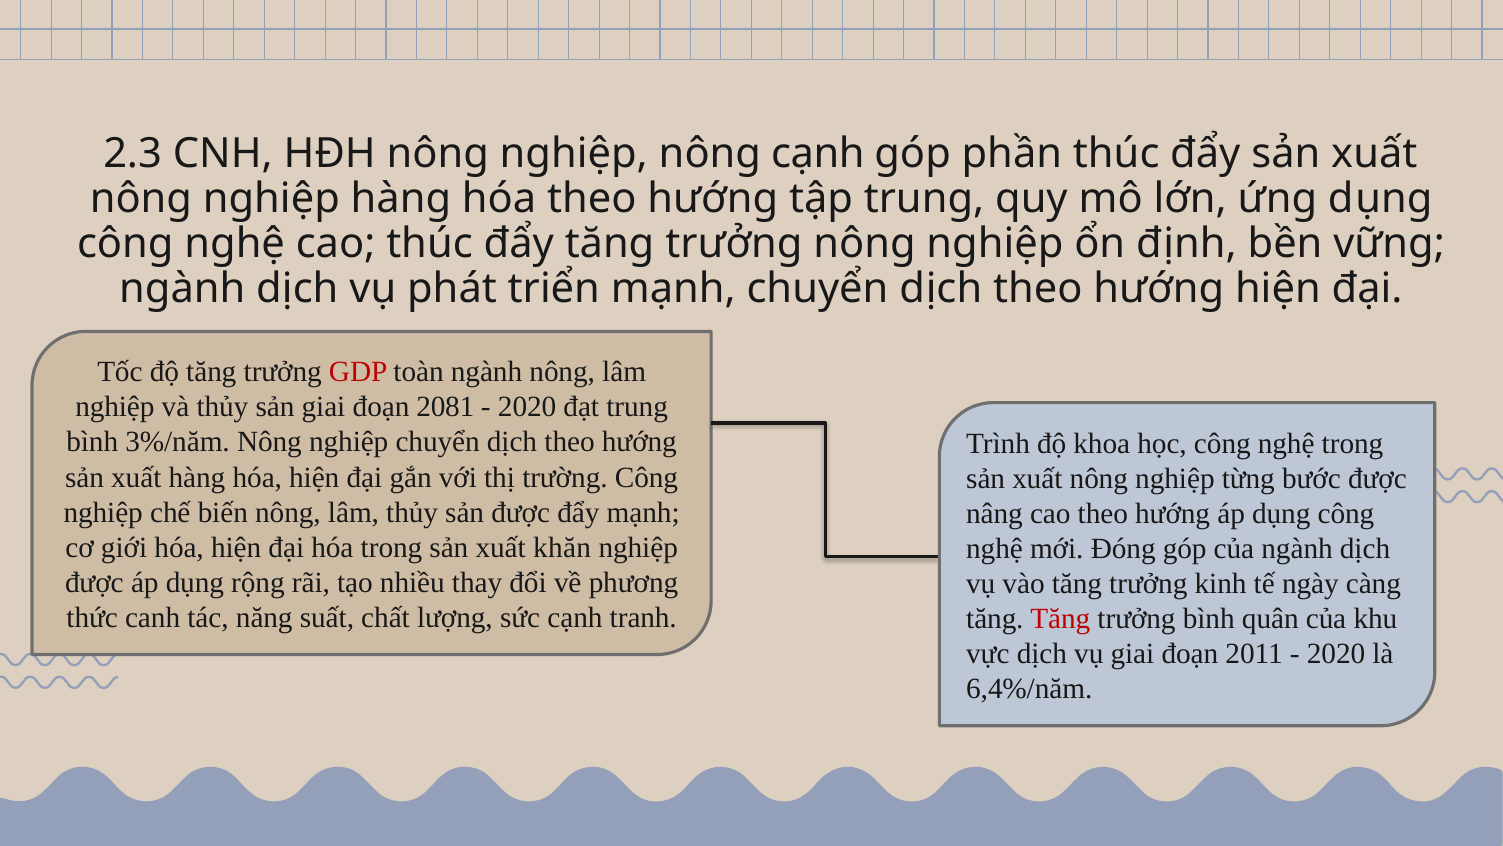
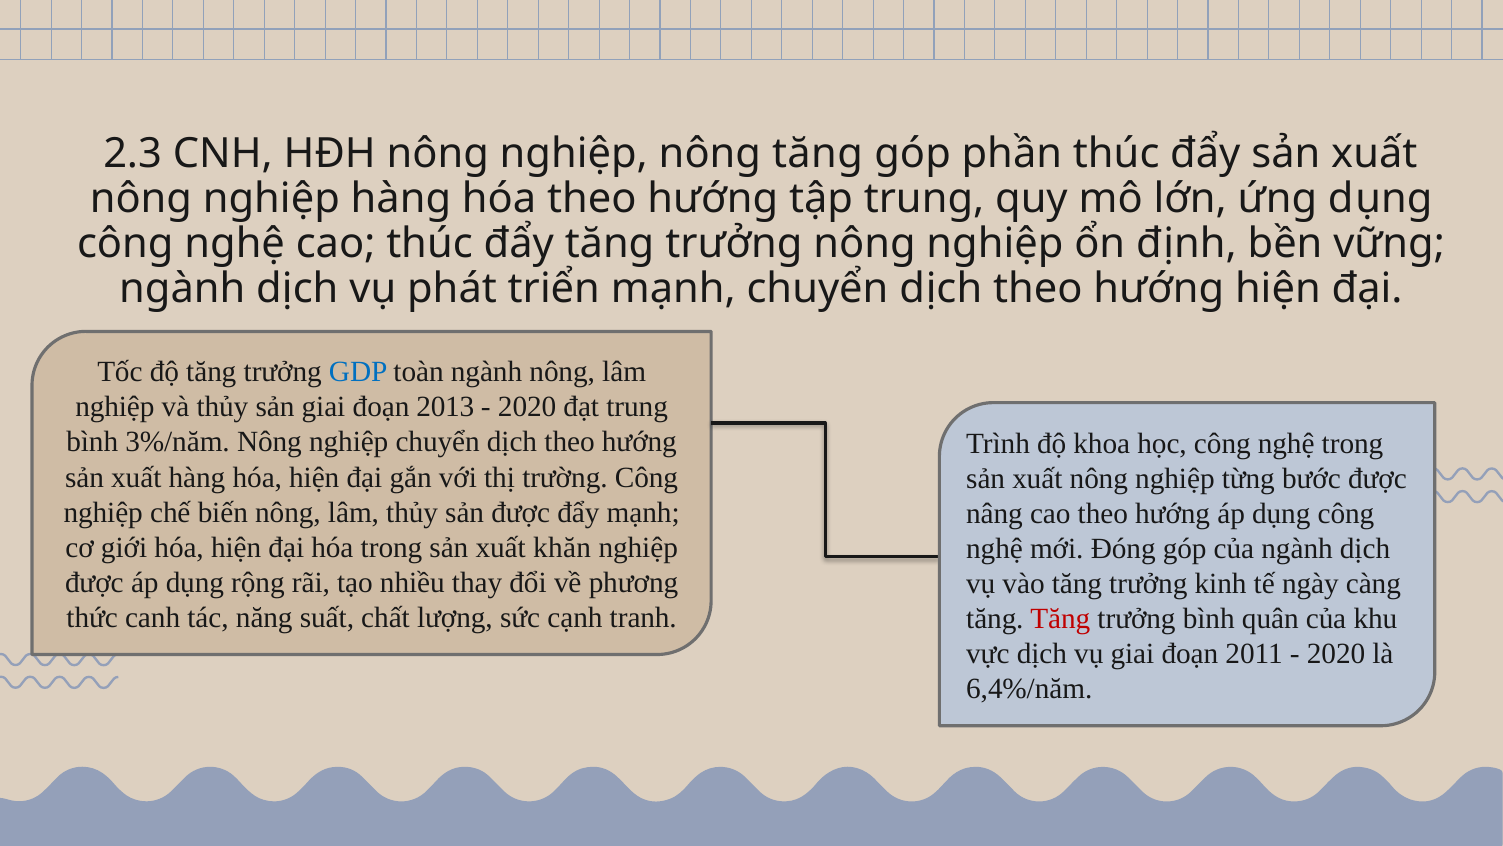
nông cạnh: cạnh -> tăng
GDP colour: red -> blue
2081: 2081 -> 2013
